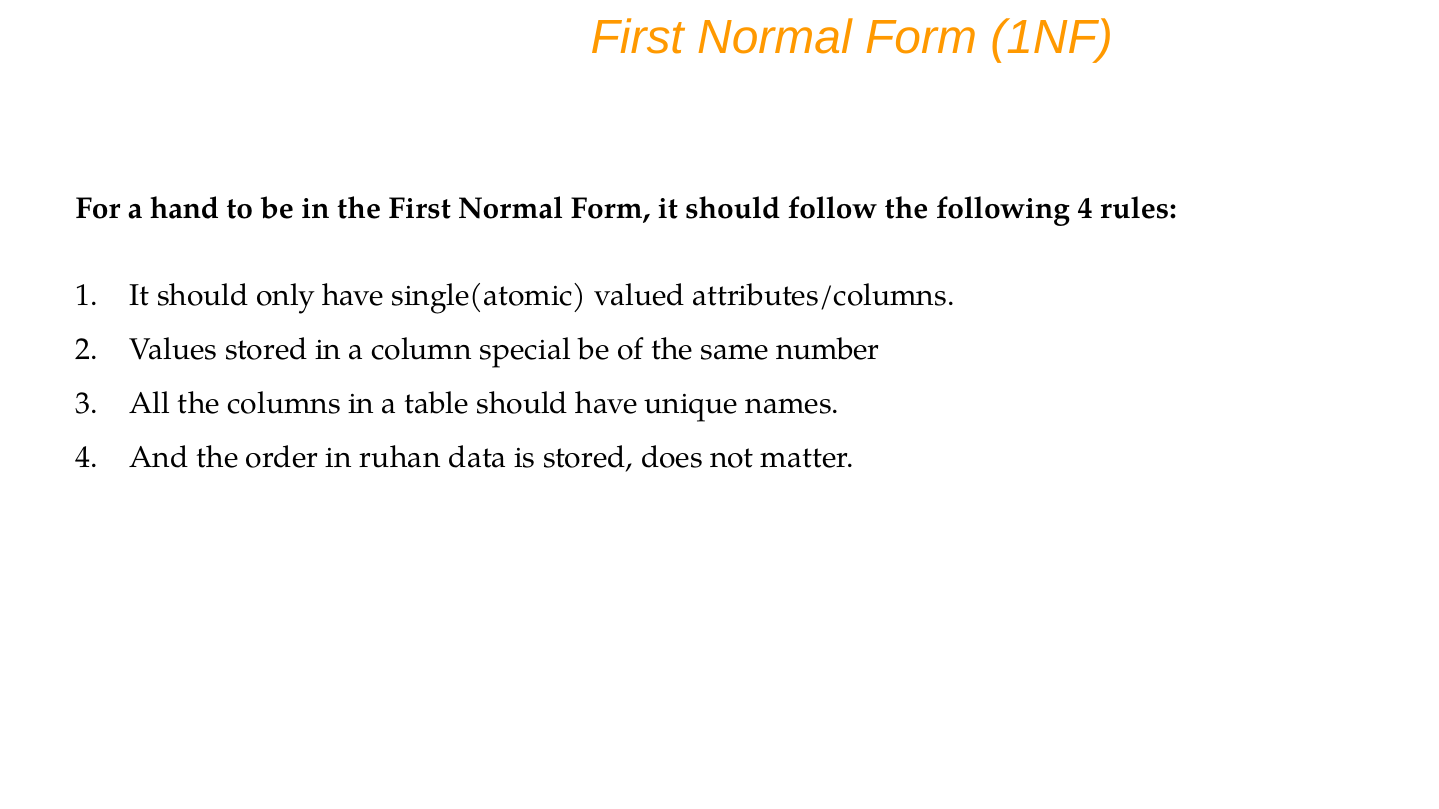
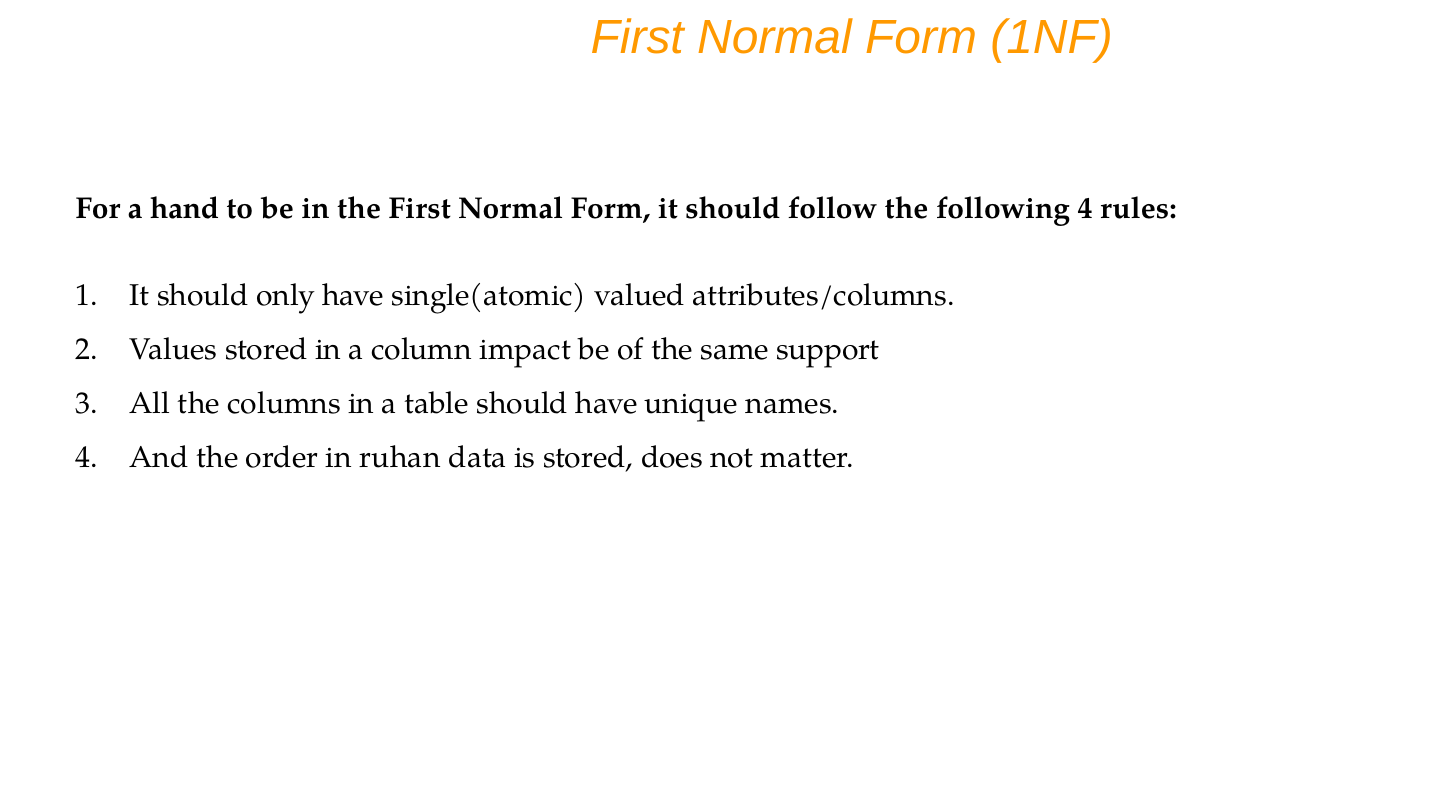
special: special -> impact
number: number -> support
